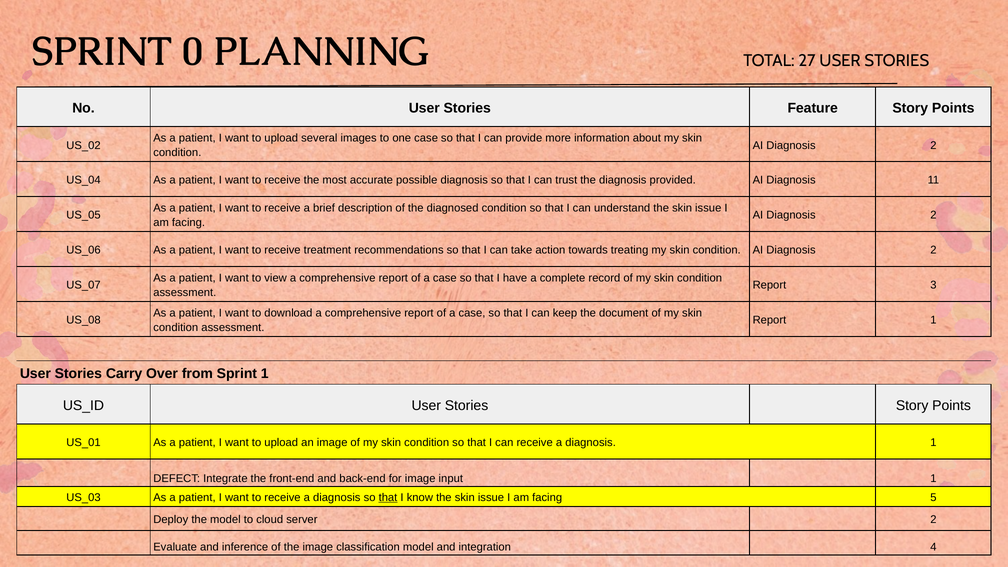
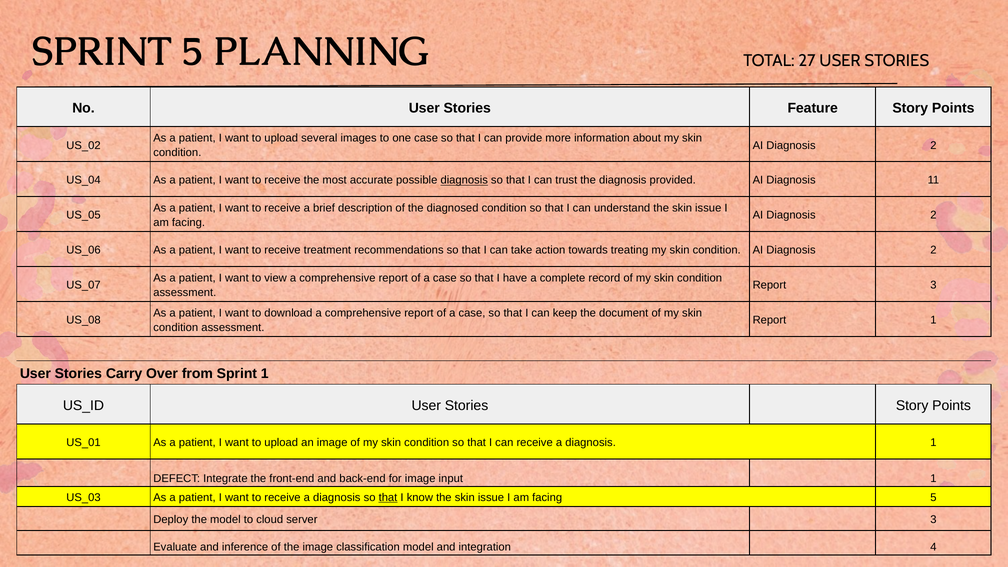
SPRINT 0: 0 -> 5
diagnosis at (464, 180) underline: none -> present
server 2: 2 -> 3
